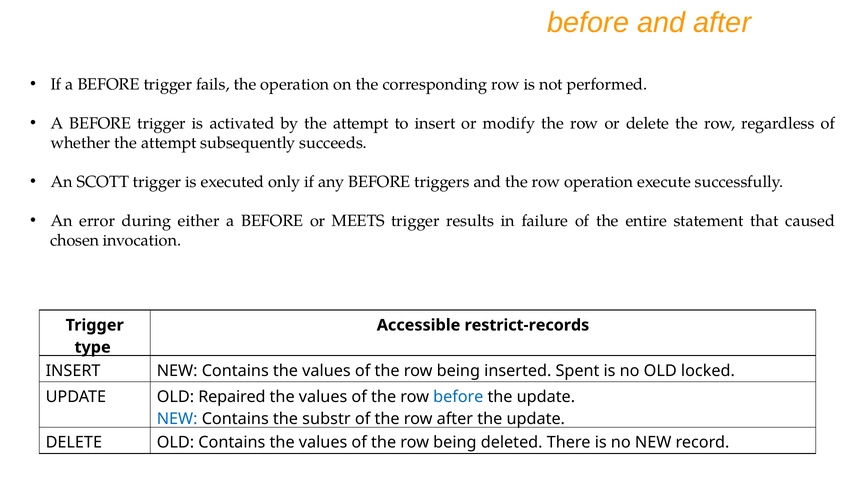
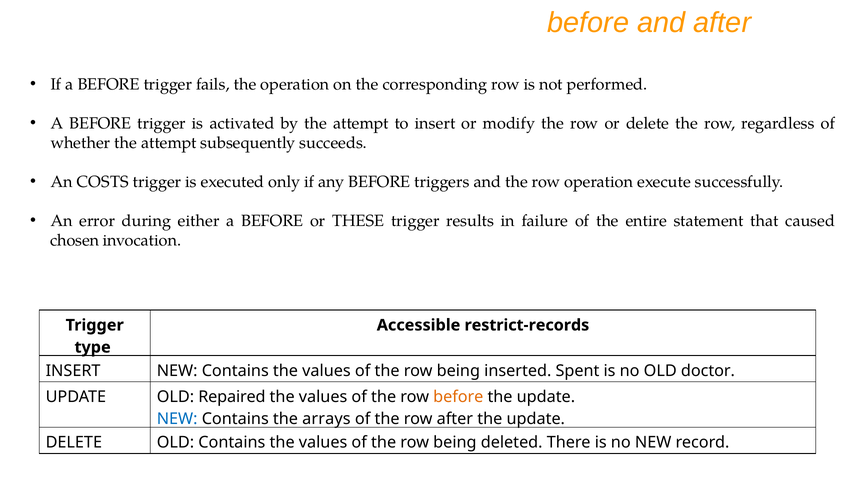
SCOTT: SCOTT -> COSTS
MEETS: MEETS -> THESE
locked: locked -> doctor
before at (458, 397) colour: blue -> orange
substr: substr -> arrays
